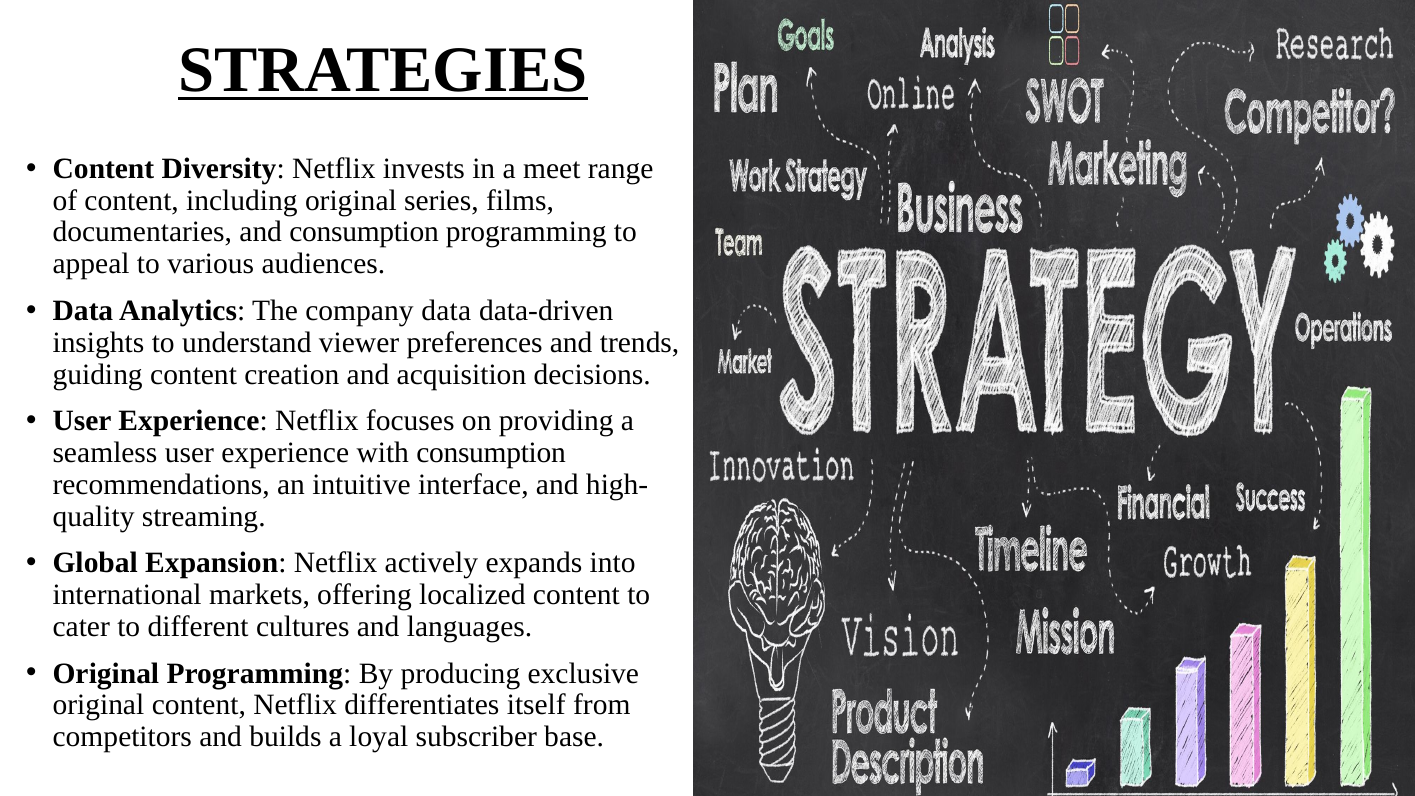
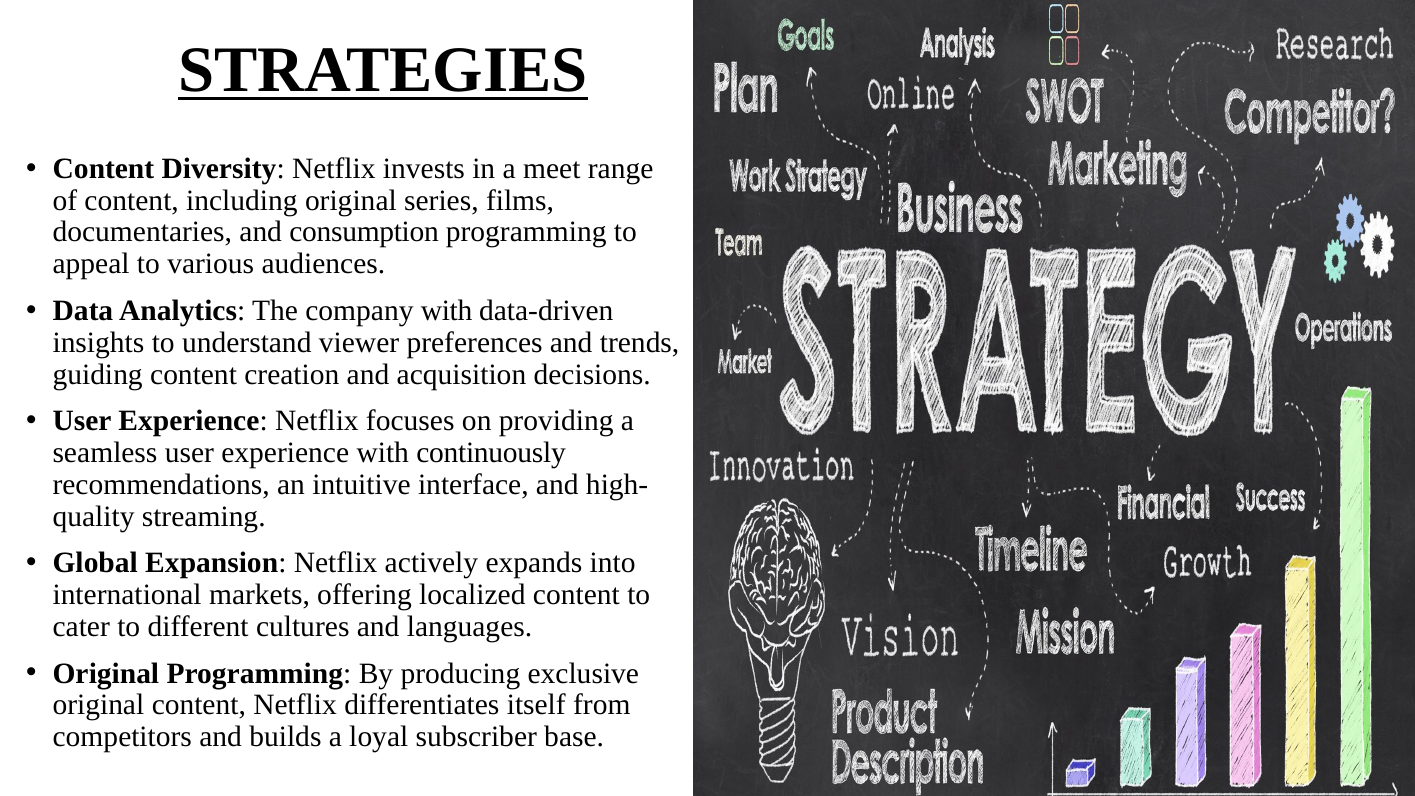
company data: data -> with
with consumption: consumption -> continuously
